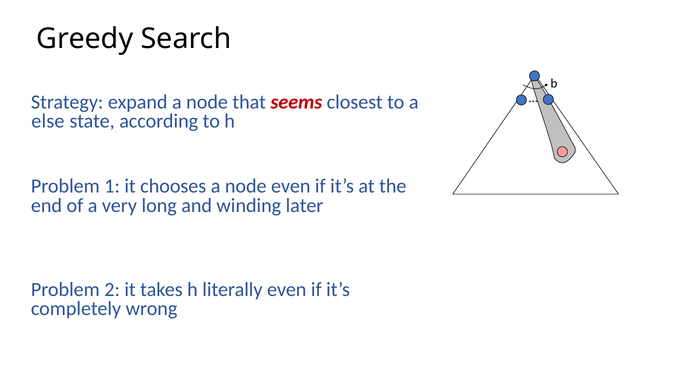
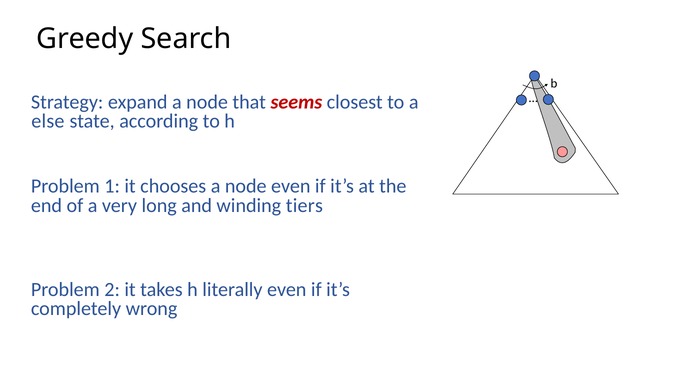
later: later -> tiers
